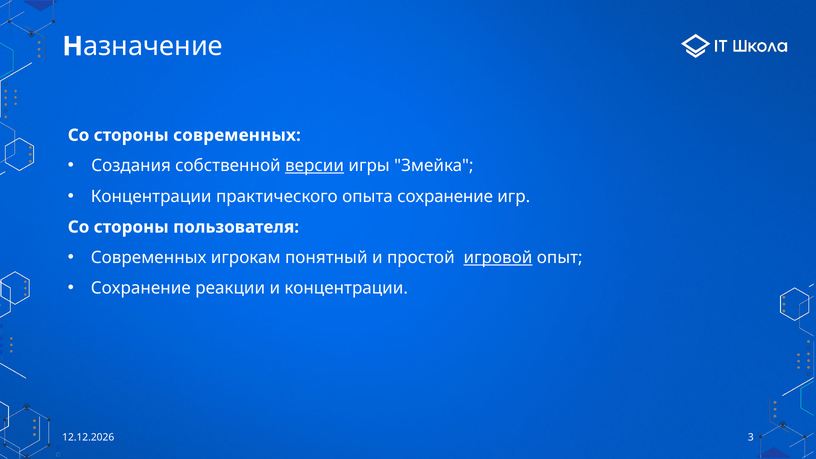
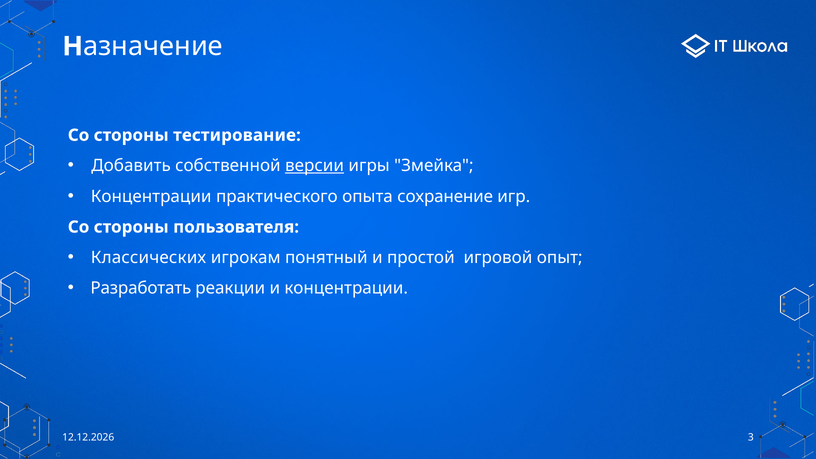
стороны современных: современных -> тестирование
Создания: Создания -> Добавить
Современных at (149, 258): Современных -> Классических
игровой underline: present -> none
Сохранение at (141, 288): Сохранение -> Разработать
